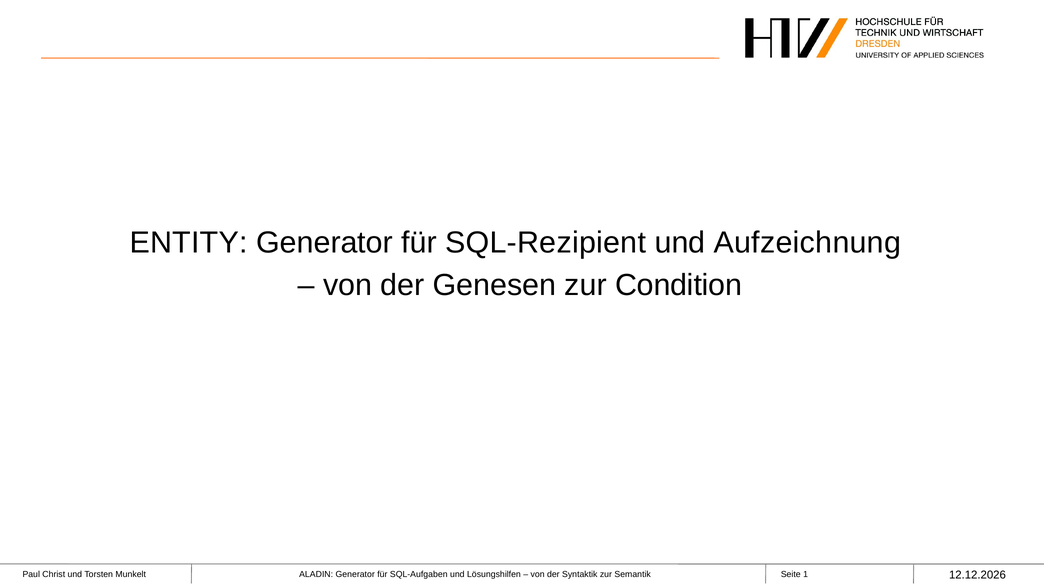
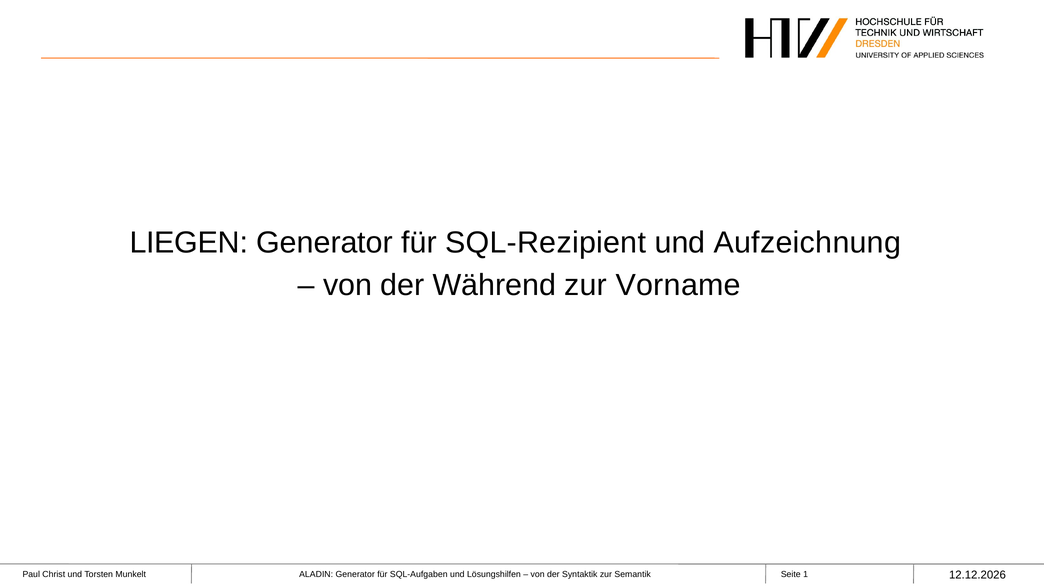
ENTITY: ENTITY -> LIEGEN
Genesen: Genesen -> Während
Condition: Condition -> Vorname
